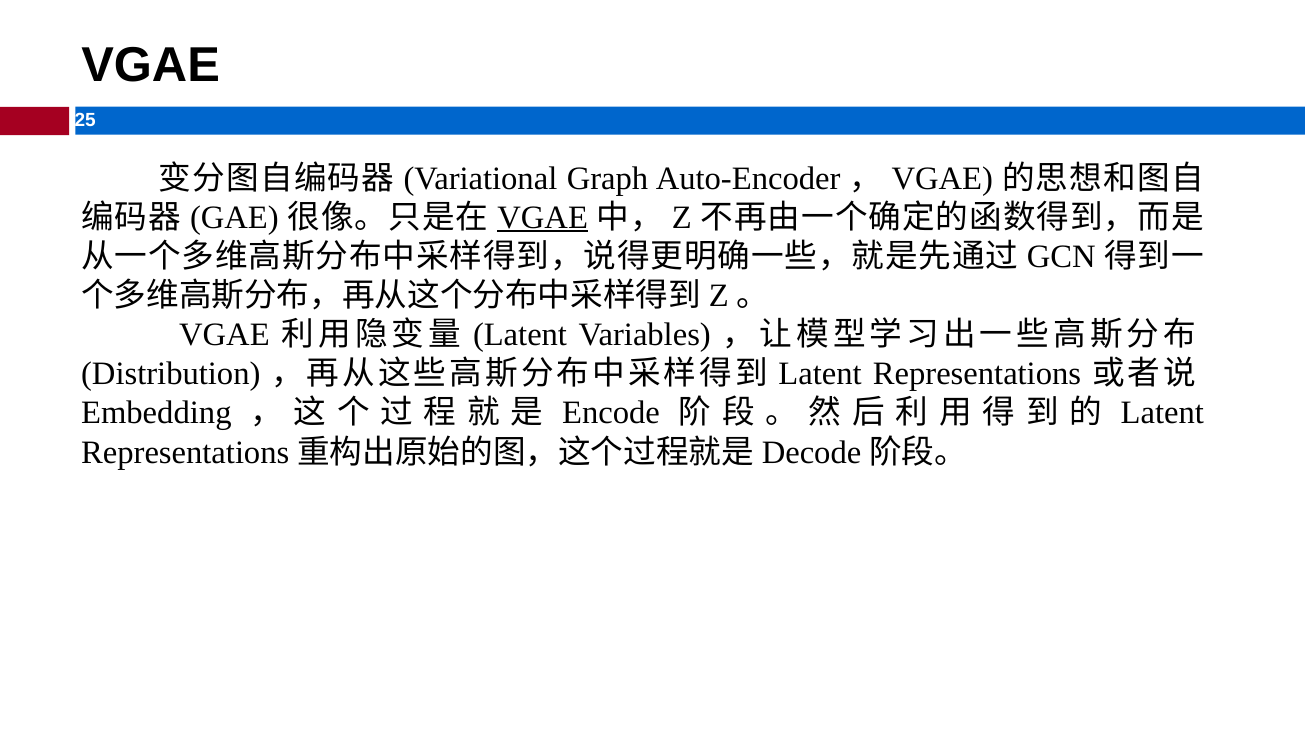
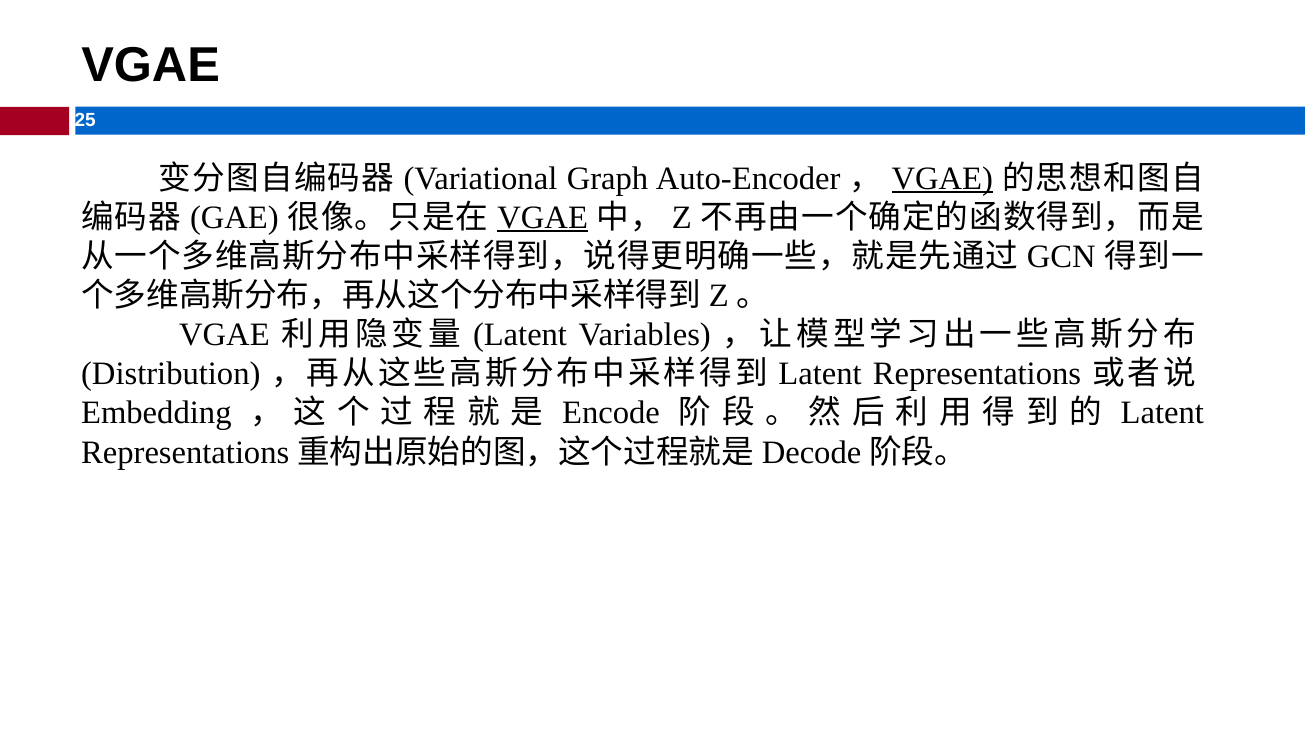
VGAE at (942, 178) underline: none -> present
